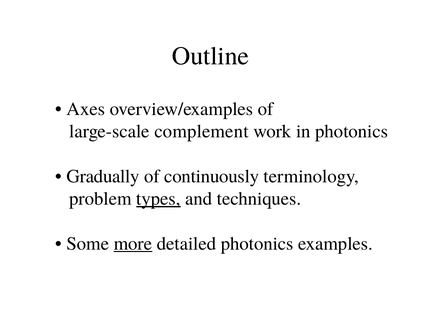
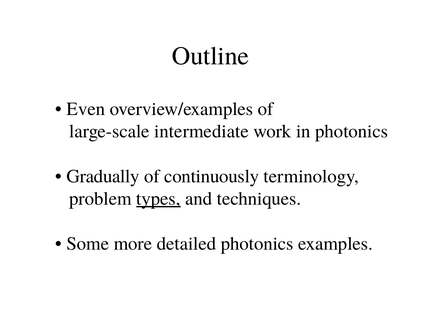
Axes: Axes -> Even
complement: complement -> intermediate
more underline: present -> none
